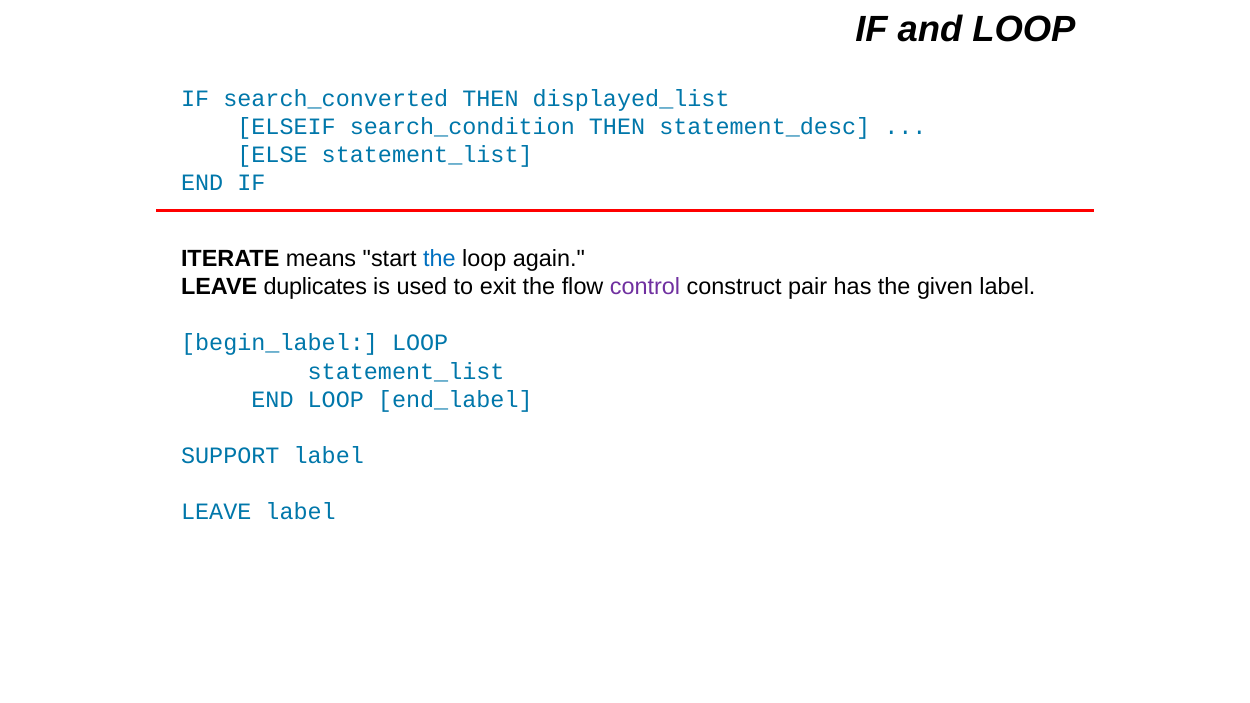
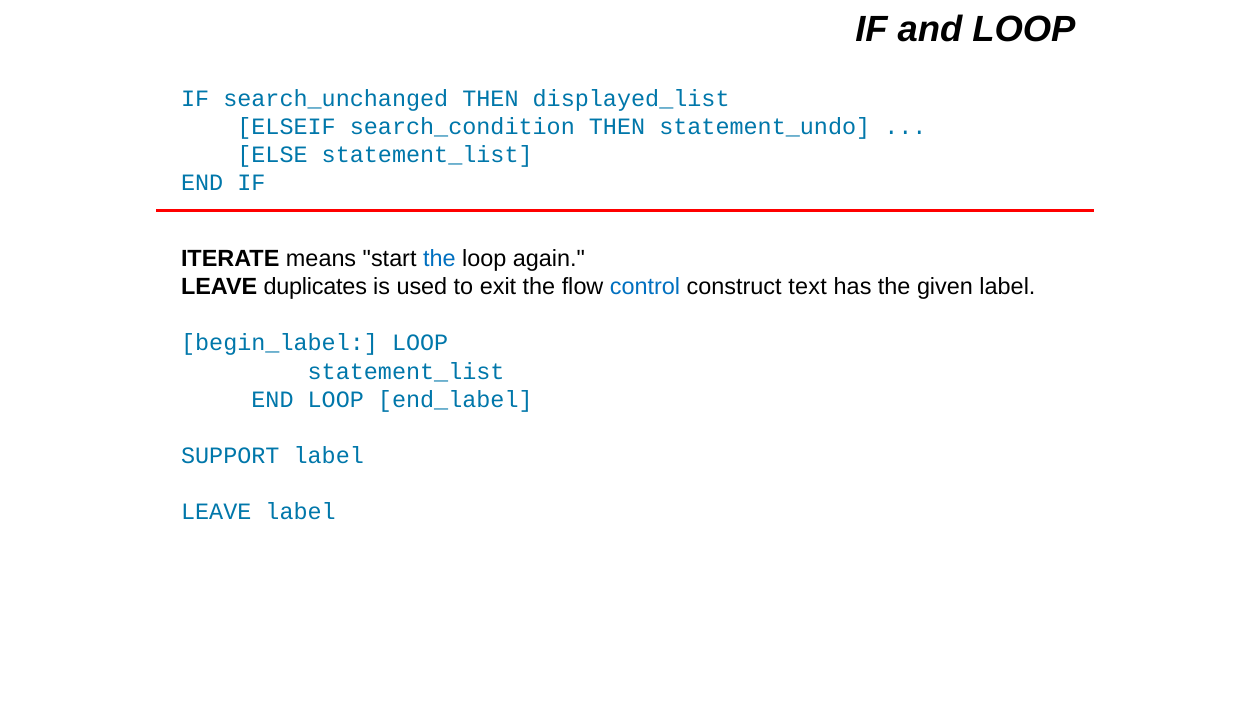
search_converted: search_converted -> search_unchanged
statement_desc: statement_desc -> statement_undo
control colour: purple -> blue
pair: pair -> text
